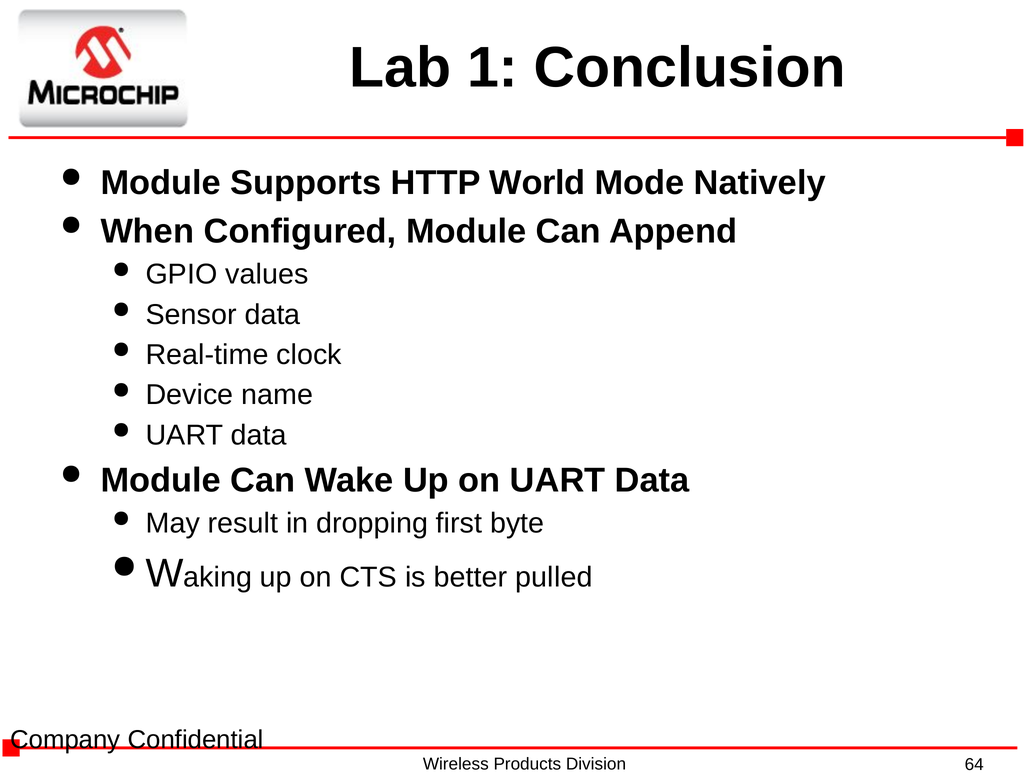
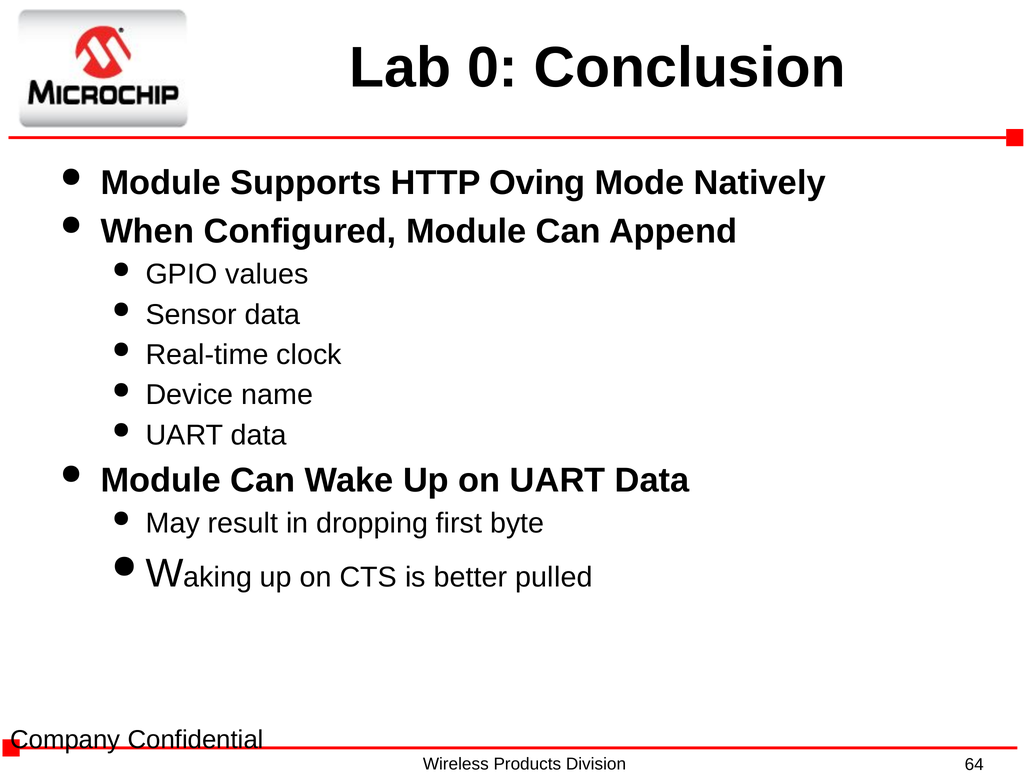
1: 1 -> 0
World: World -> Oving
